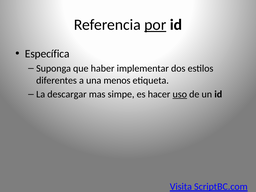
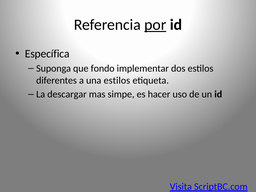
haber: haber -> fondo
una menos: menos -> estilos
uso underline: present -> none
